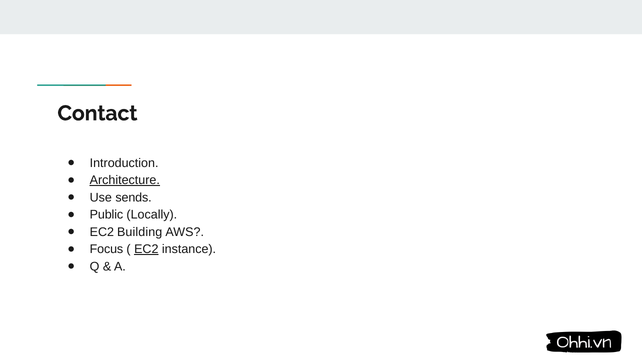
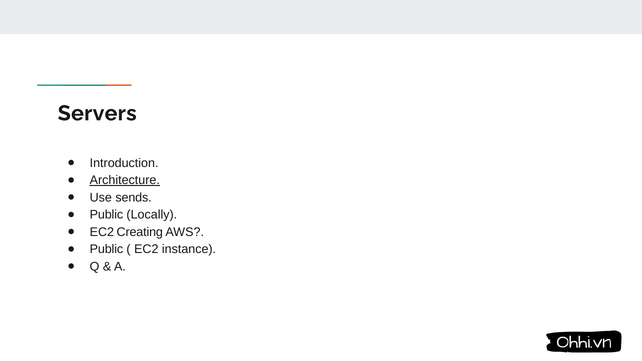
Contact: Contact -> Servers
Building: Building -> Creating
Focus at (106, 249): Focus -> Public
EC2 at (146, 249) underline: present -> none
